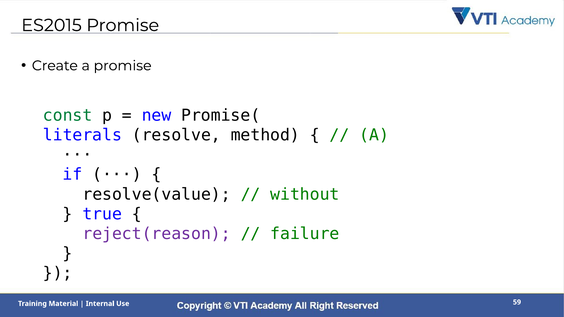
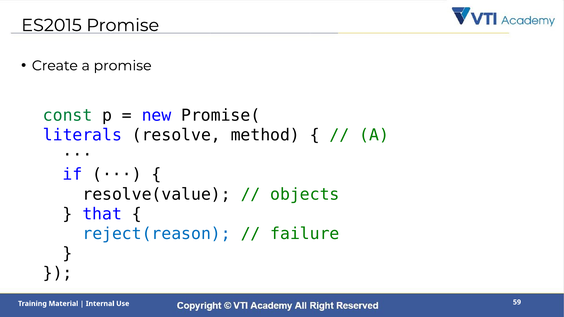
without: without -> objects
true: true -> that
reject(reason colour: purple -> blue
